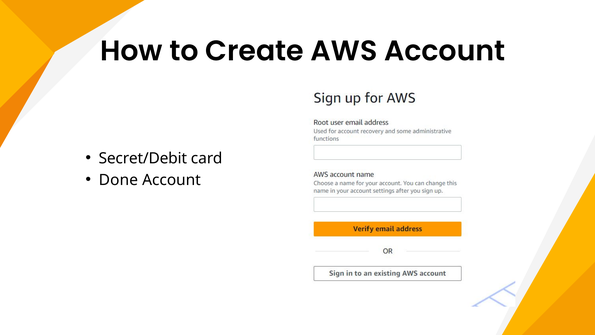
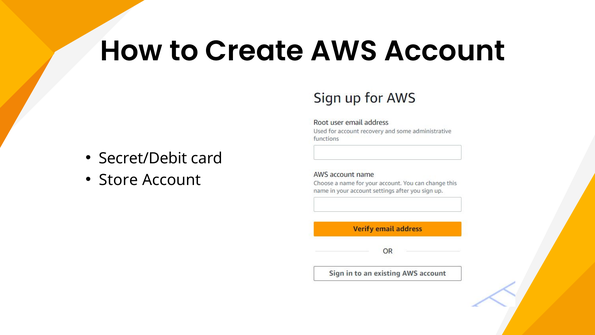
Done: Done -> Store
